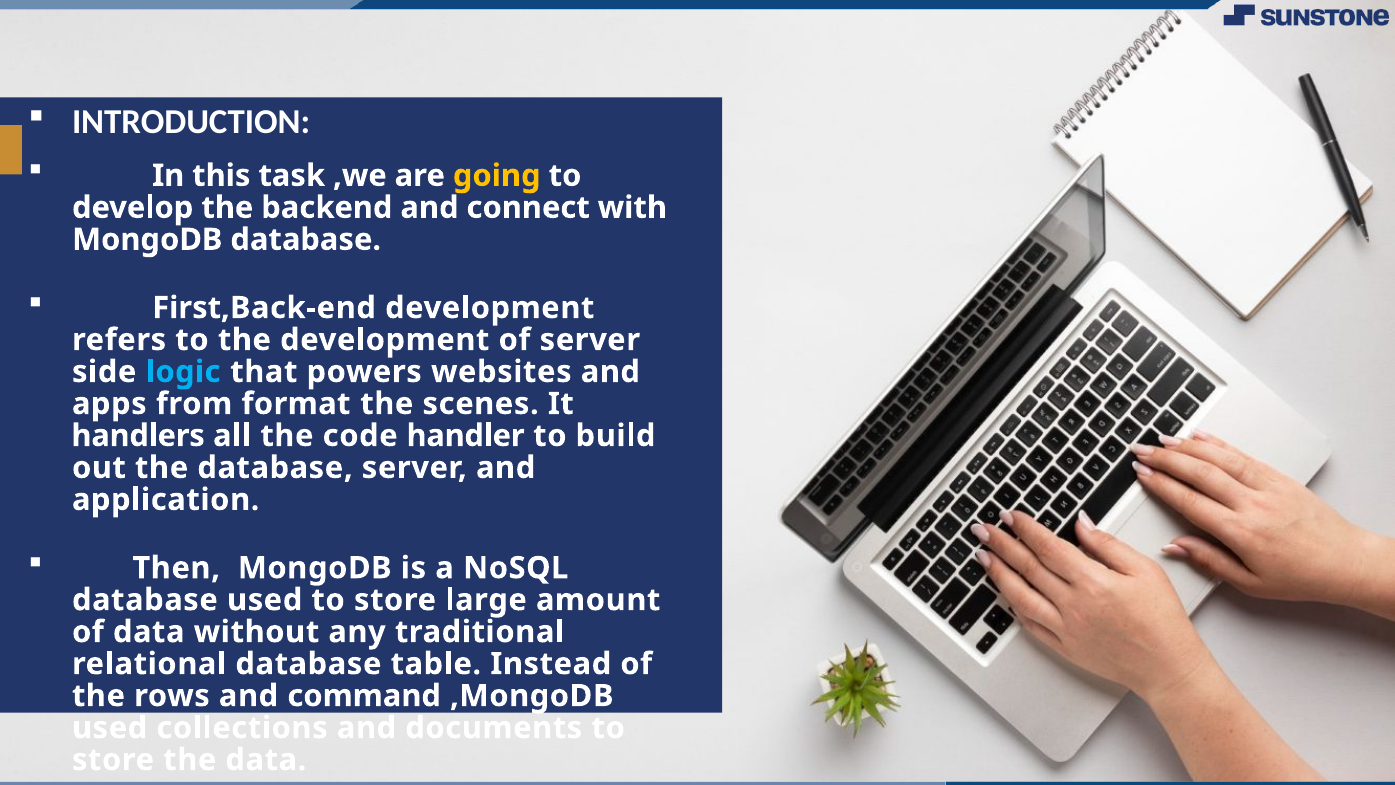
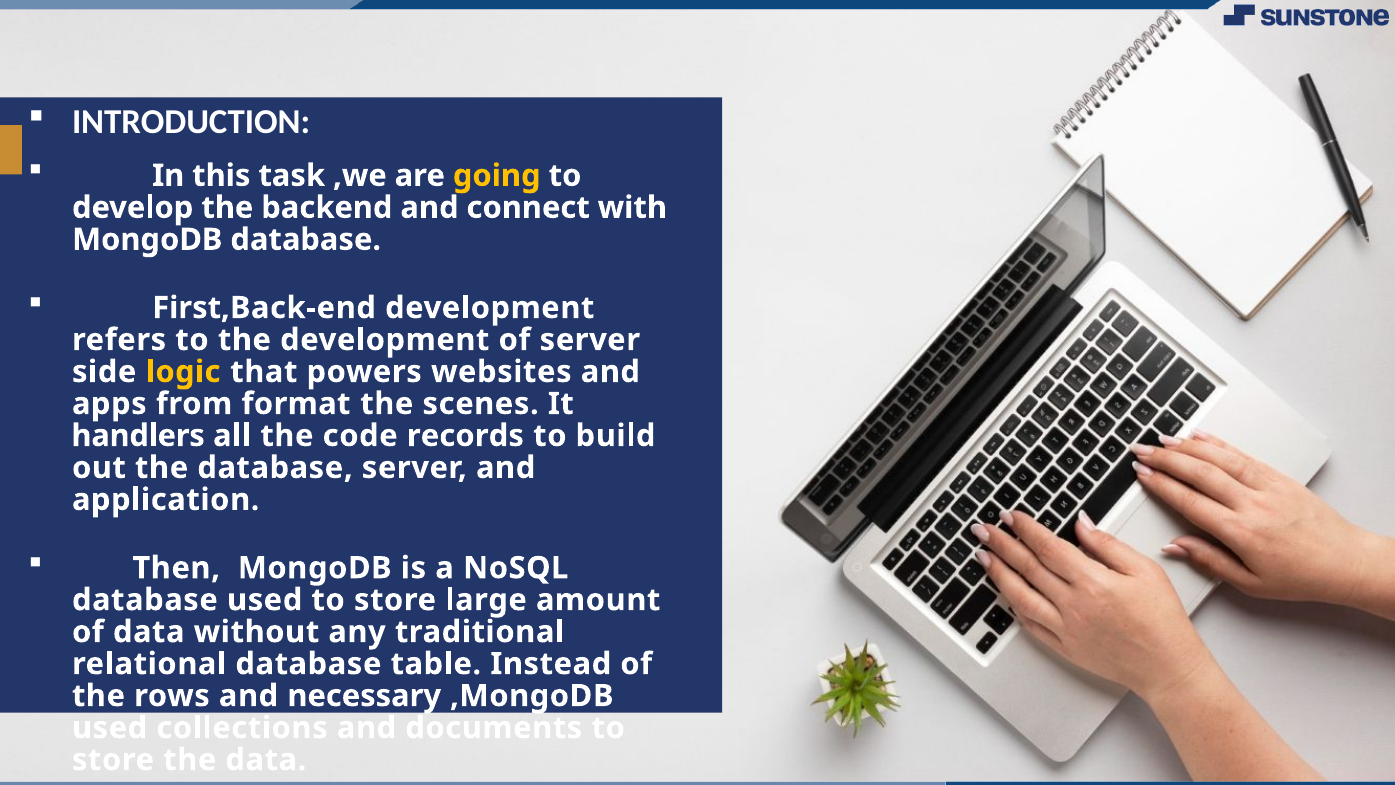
logic colour: light blue -> yellow
handler: handler -> records
command: command -> necessary
